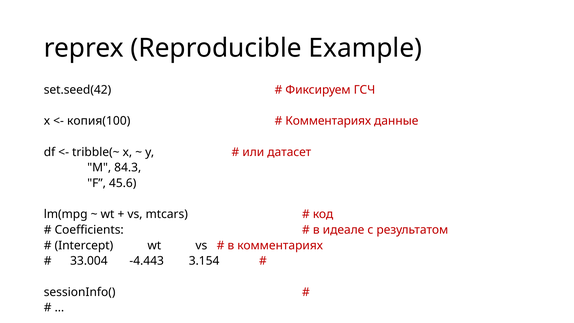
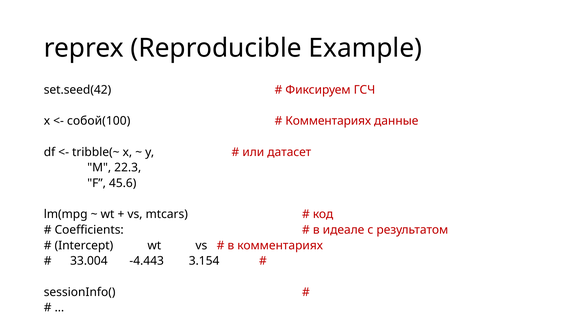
копия(100: копия(100 -> собой(100
84.3: 84.3 -> 22.3
